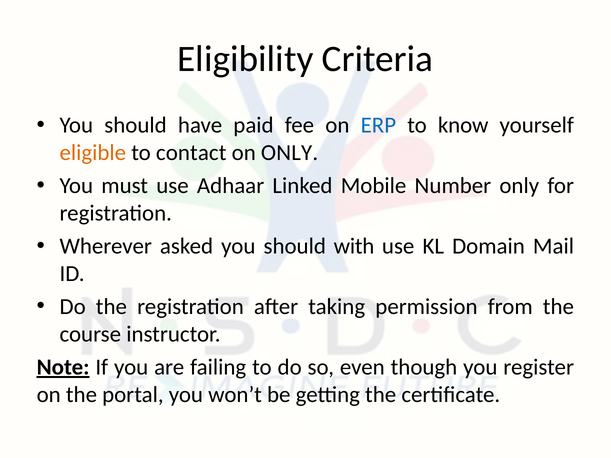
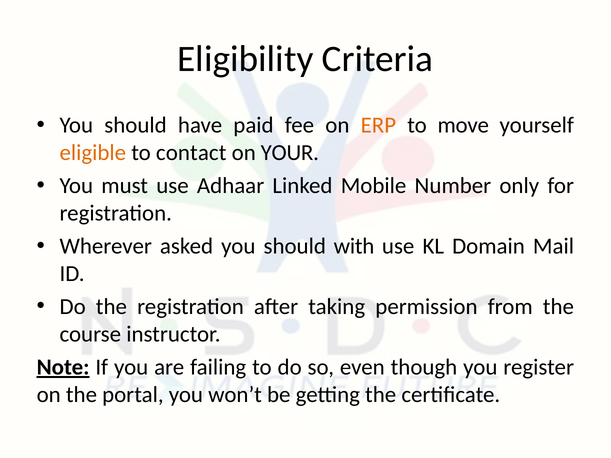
ERP colour: blue -> orange
know: know -> move
on ONLY: ONLY -> YOUR
